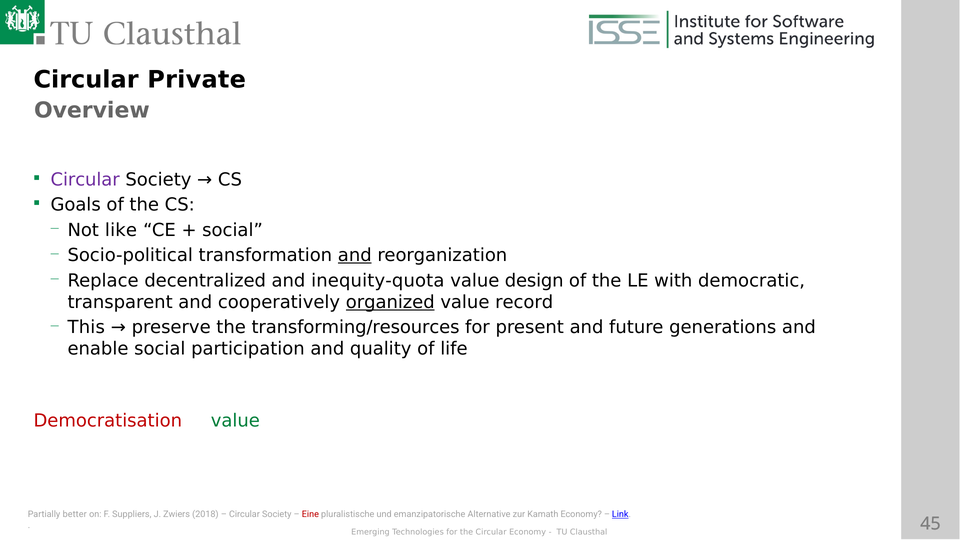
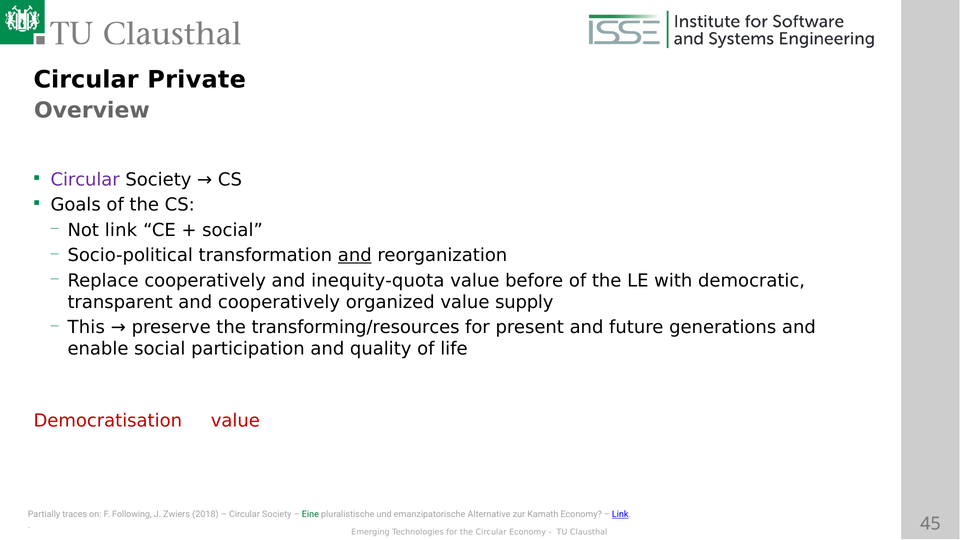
Not like: like -> link
Replace decentralized: decentralized -> cooperatively
design: design -> before
organized underline: present -> none
record: record -> supply
value at (235, 421) colour: green -> red
better: better -> traces
Suppliers: Suppliers -> Following
Eine colour: red -> green
